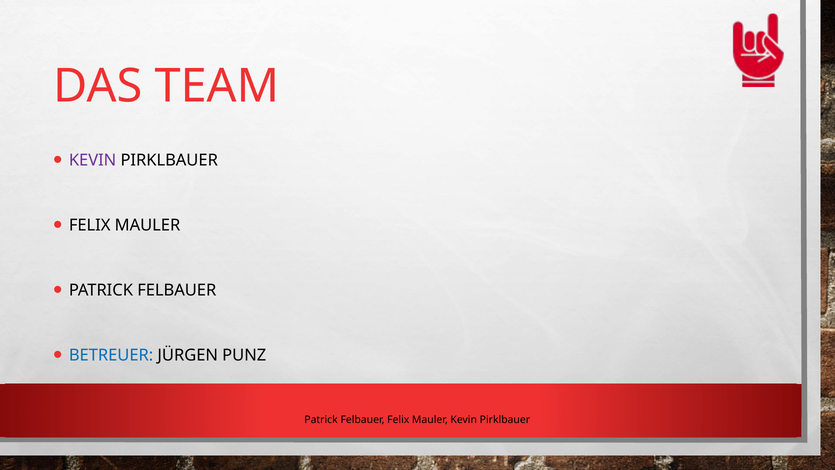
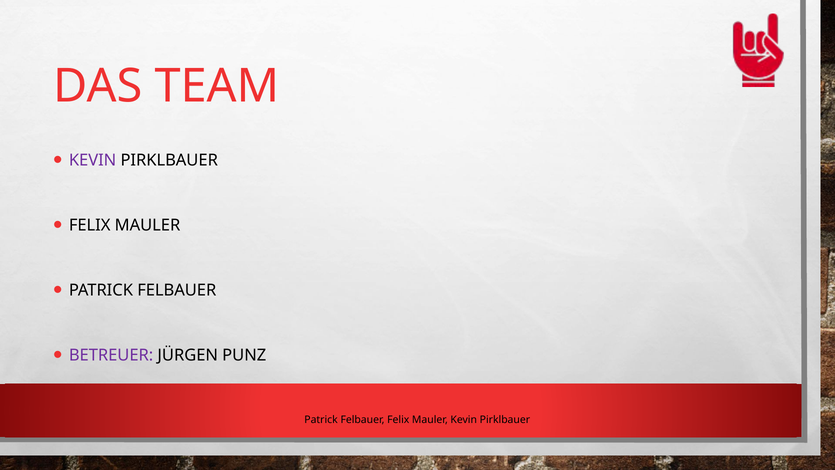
BETREUER colour: blue -> purple
